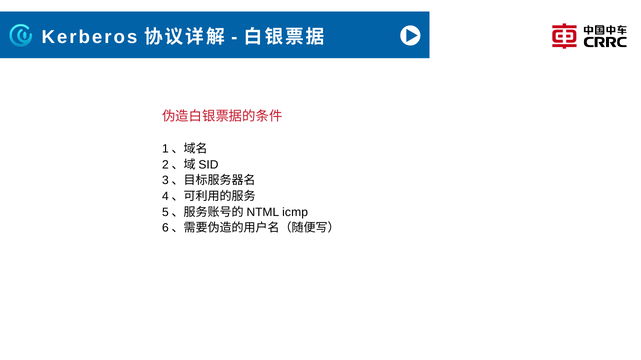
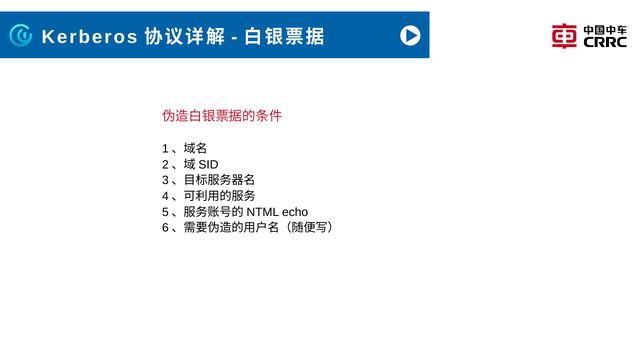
icmp: icmp -> echo
